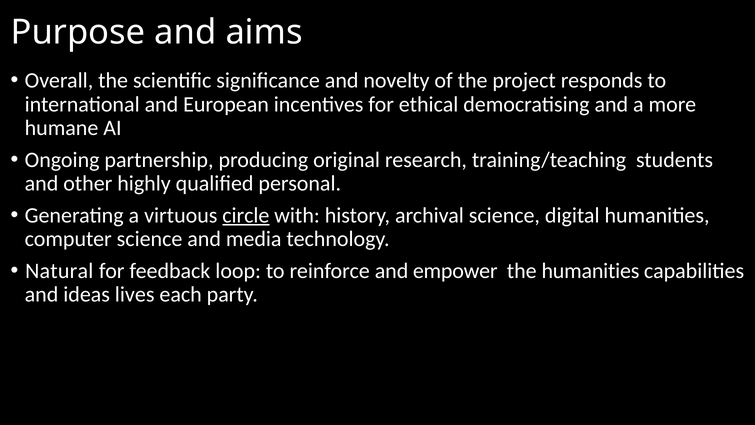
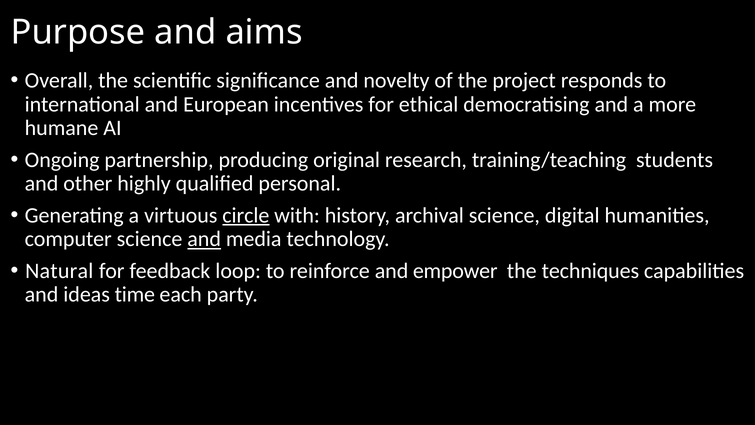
and at (204, 239) underline: none -> present
the humanities: humanities -> techniques
lives: lives -> time
